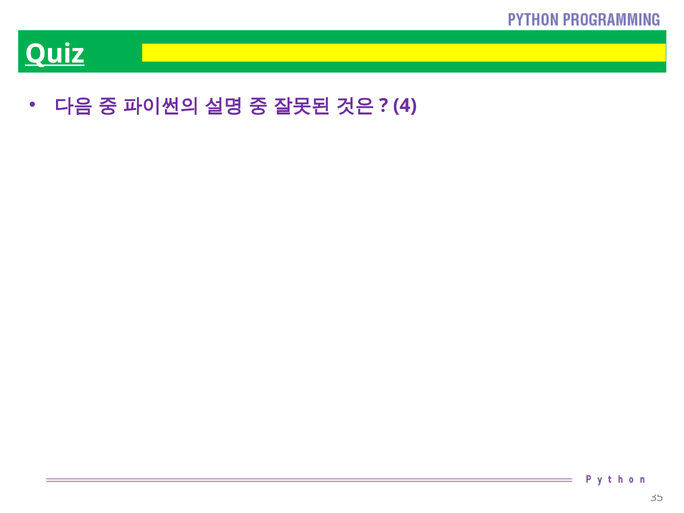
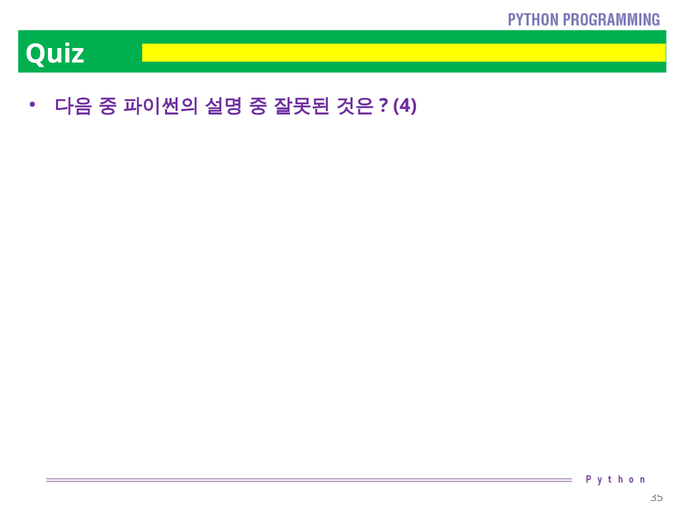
Quiz underline: present -> none
